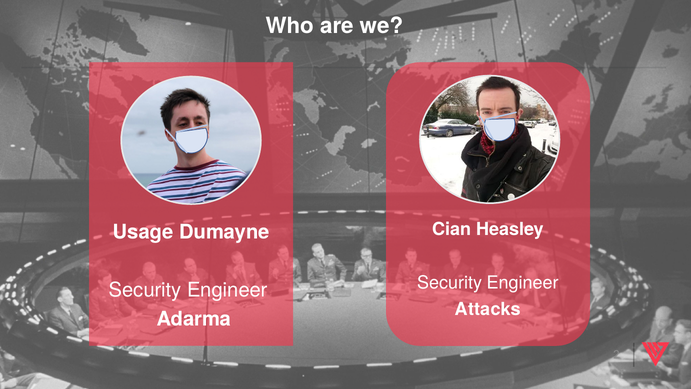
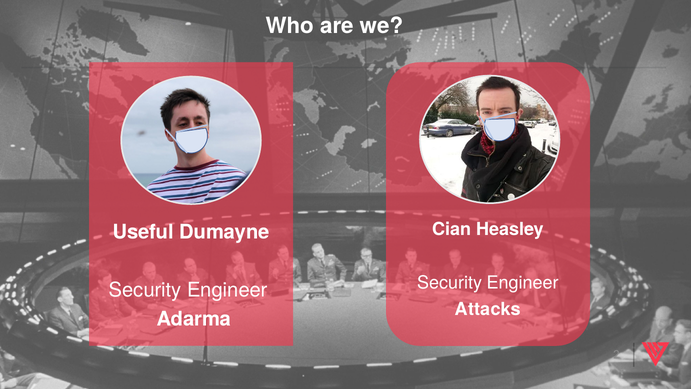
Usage: Usage -> Useful
